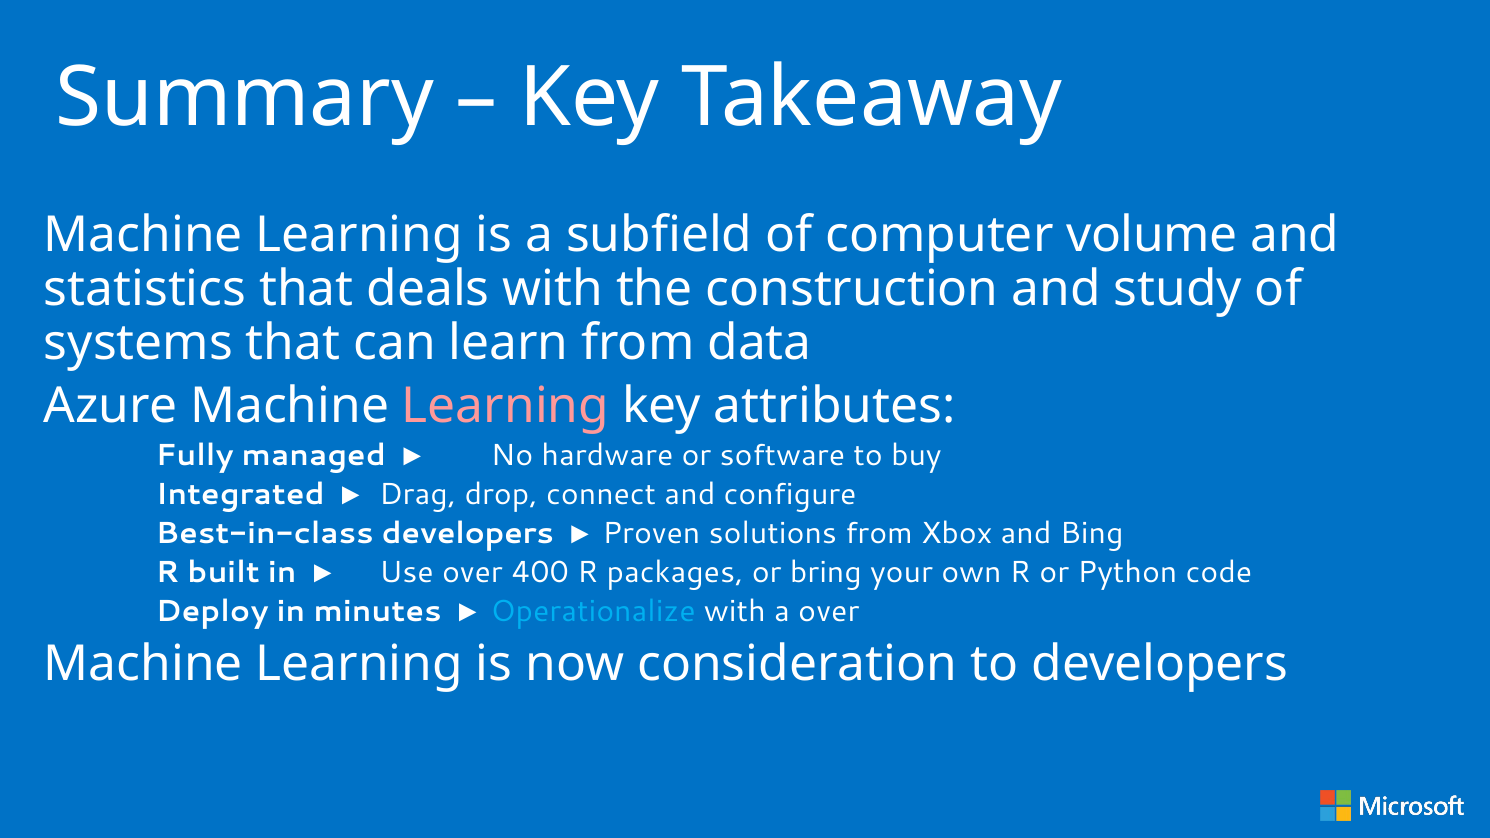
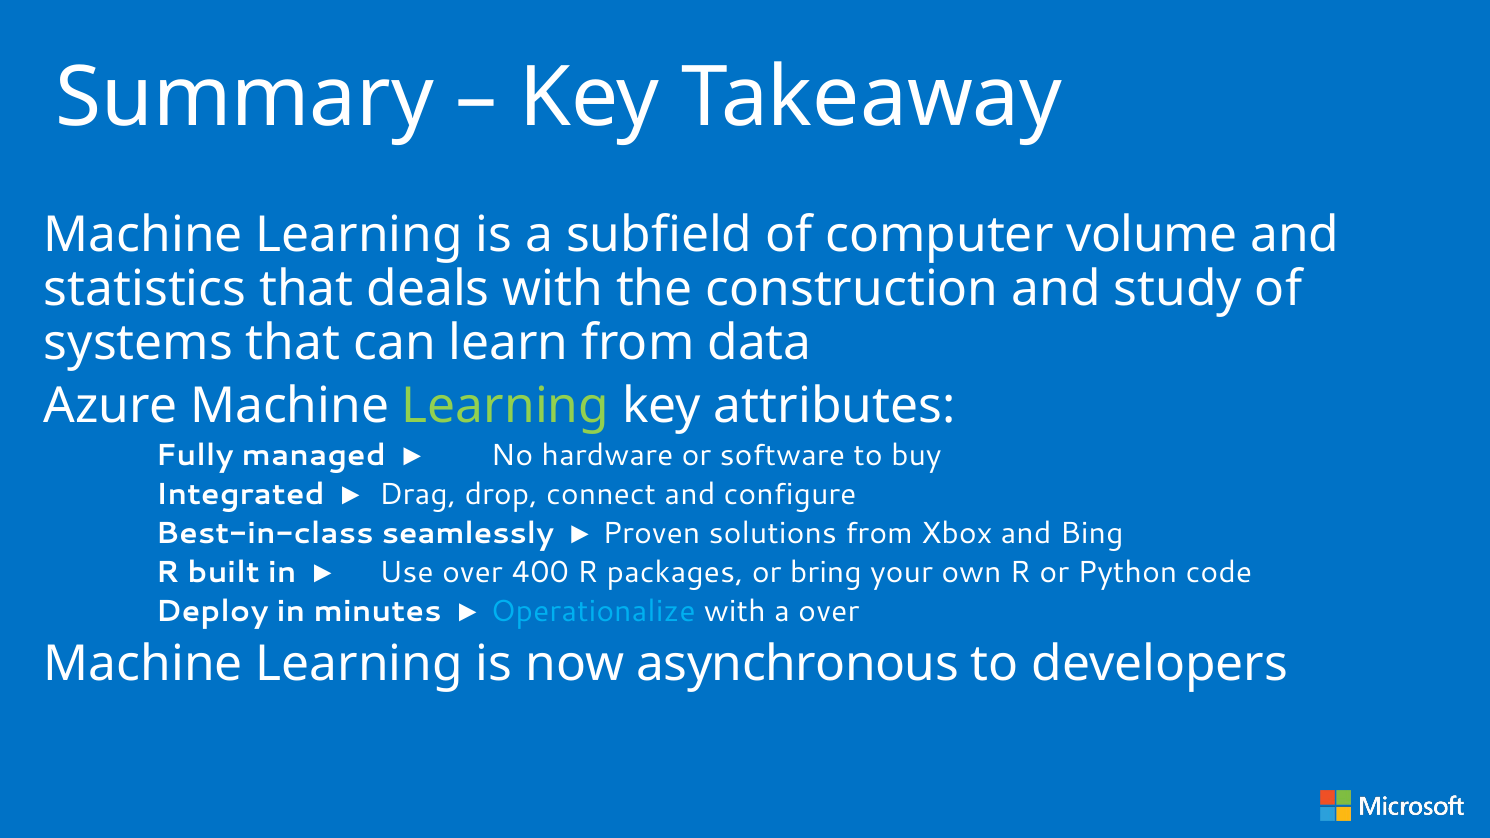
Learning at (506, 406) colour: pink -> light green
Best-in-class developers: developers -> seamlessly
consideration: consideration -> asynchronous
